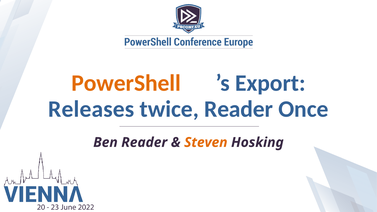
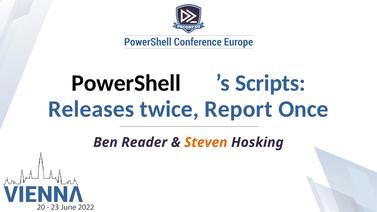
PowerShell colour: orange -> black
Export: Export -> Scripts
twice Reader: Reader -> Report
